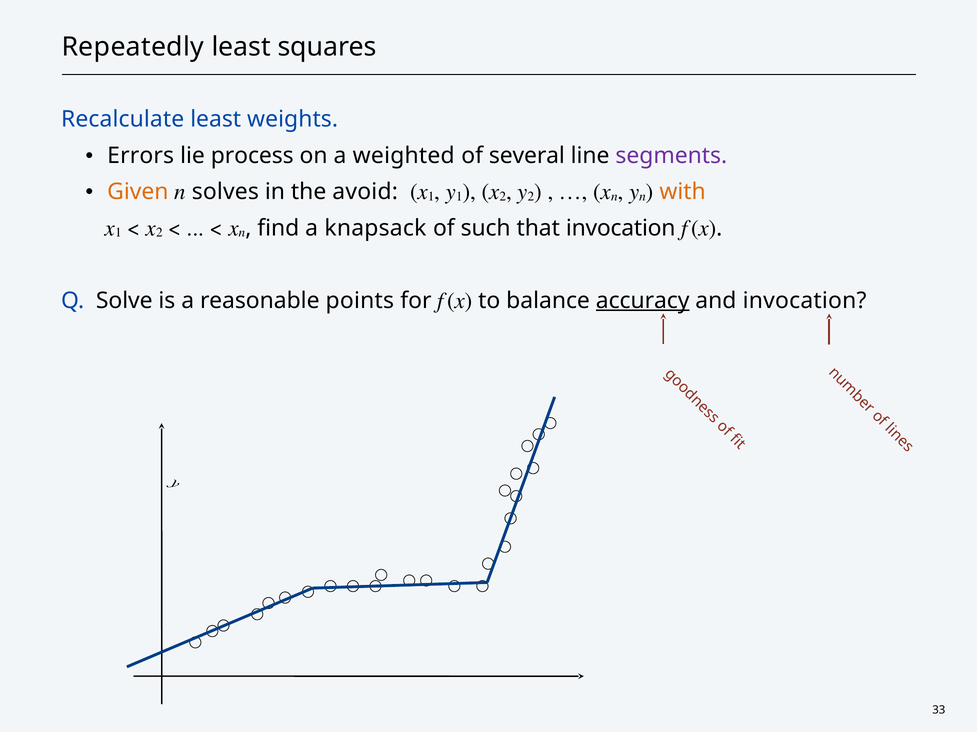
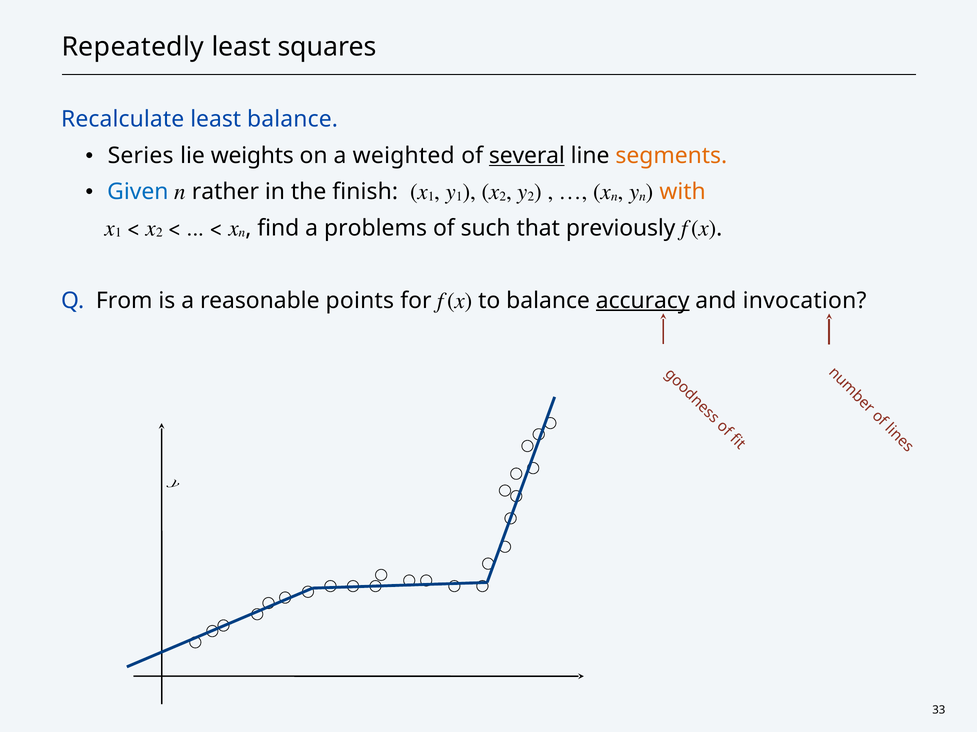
least weights: weights -> balance
Errors: Errors -> Series
process: process -> weights
several underline: none -> present
segments colour: purple -> orange
Given colour: orange -> blue
solves: solves -> rather
avoid: avoid -> finish
knapsack: knapsack -> problems
that invocation: invocation -> previously
Solve: Solve -> From
